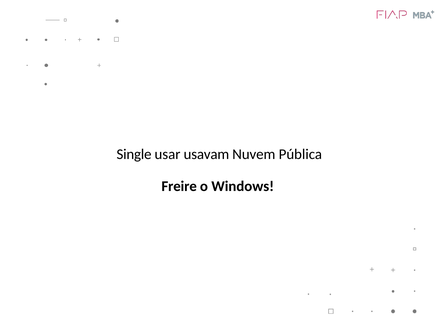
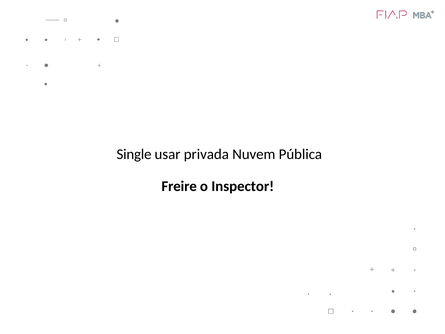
usavam: usavam -> privada
Windows: Windows -> Inspector
